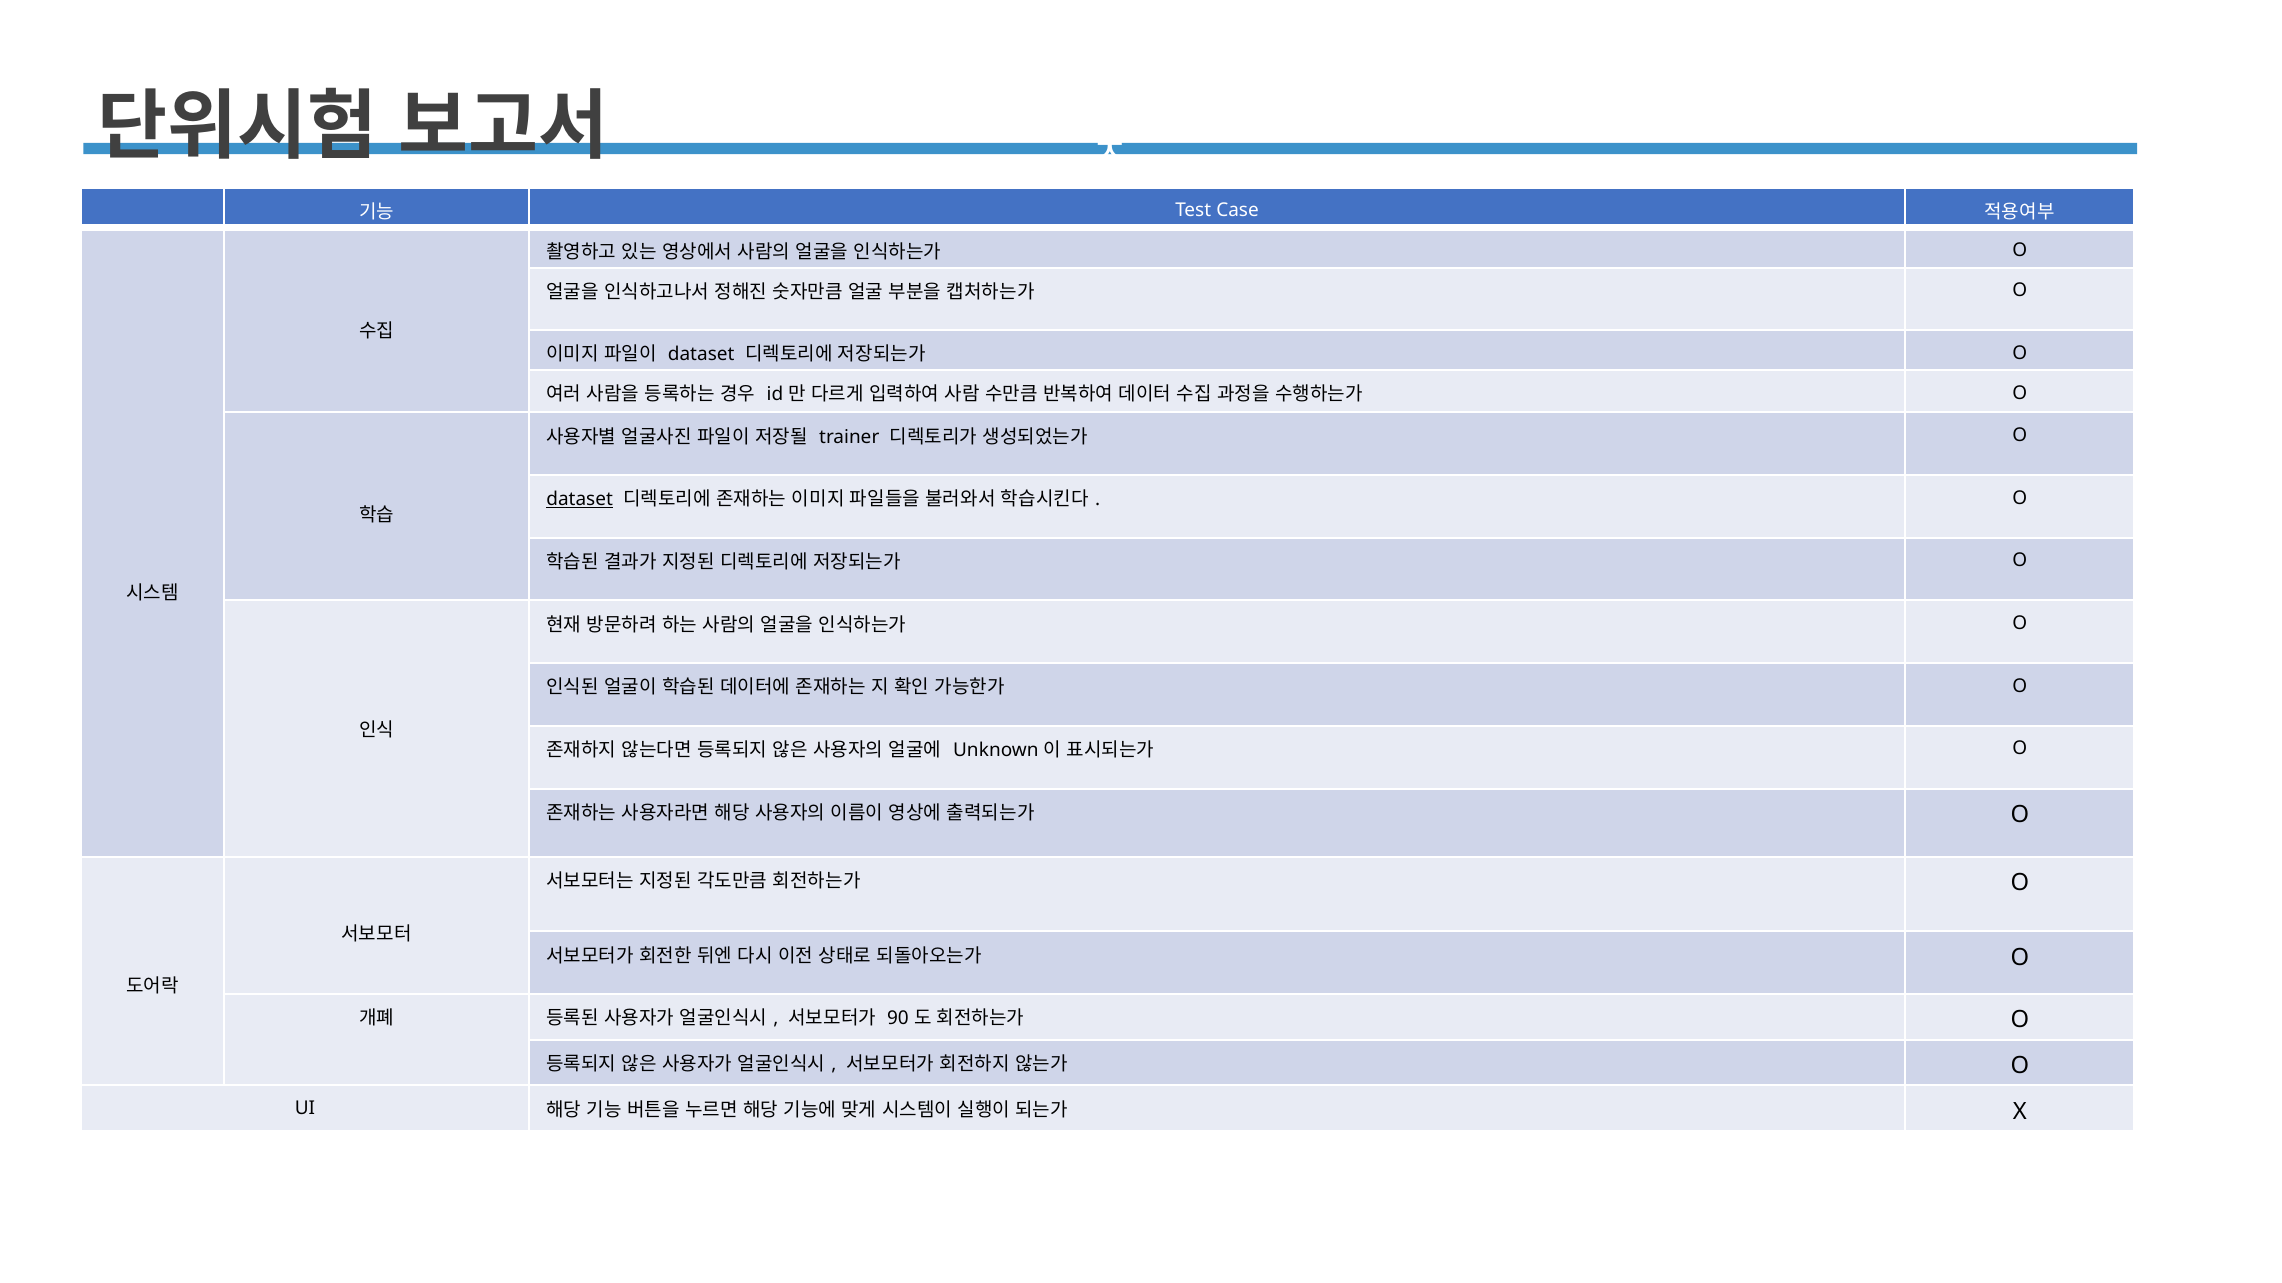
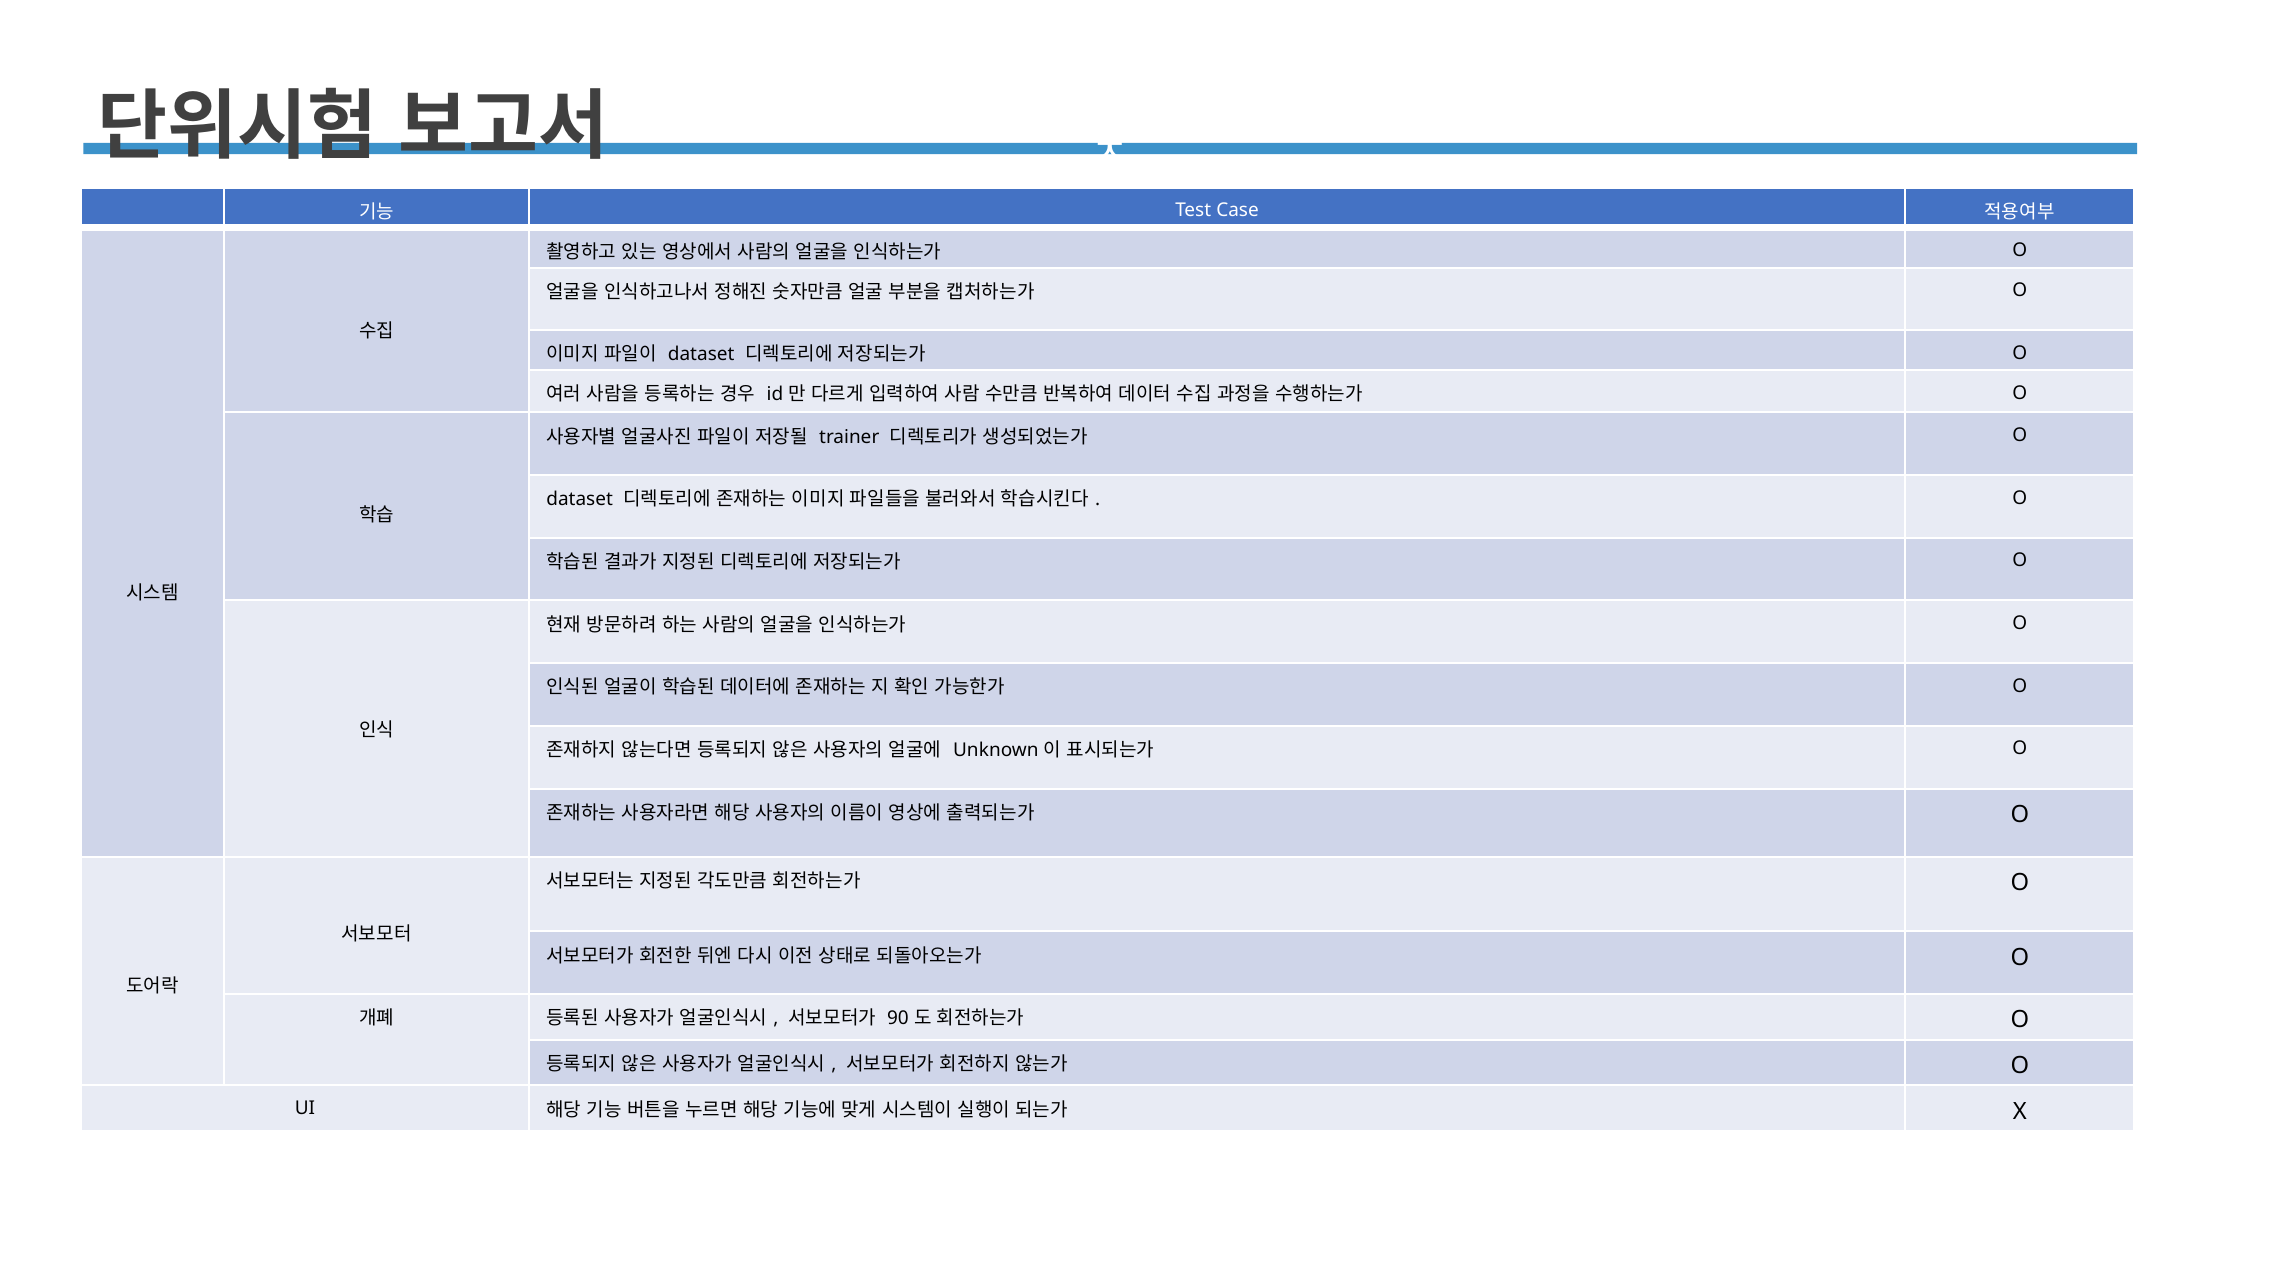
dataset at (580, 500) underline: present -> none
